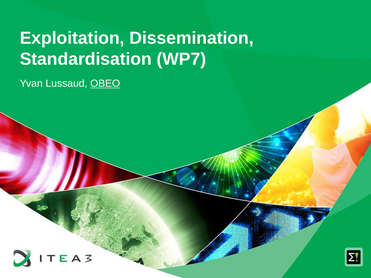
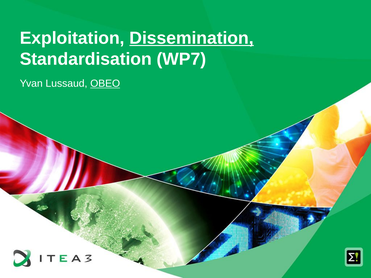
Dissemination underline: none -> present
